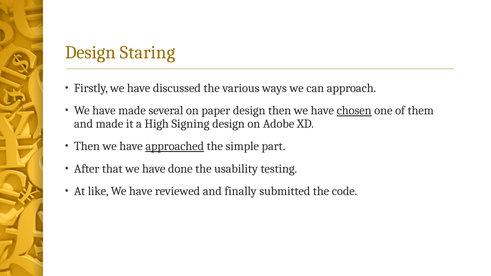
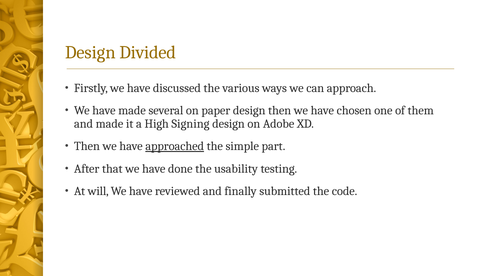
Staring: Staring -> Divided
chosen underline: present -> none
like: like -> will
